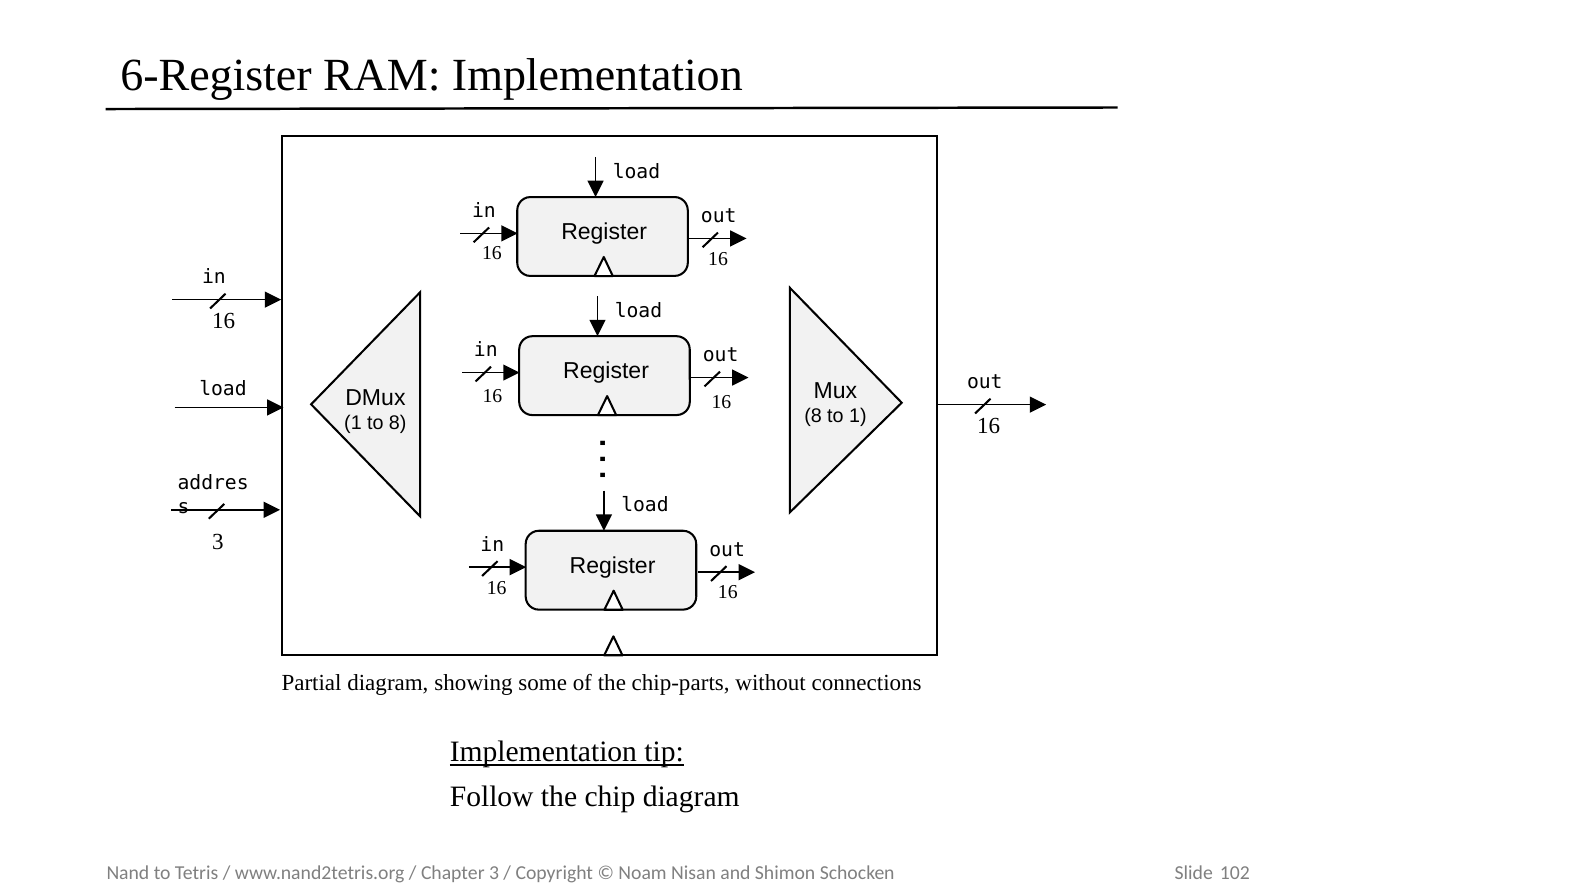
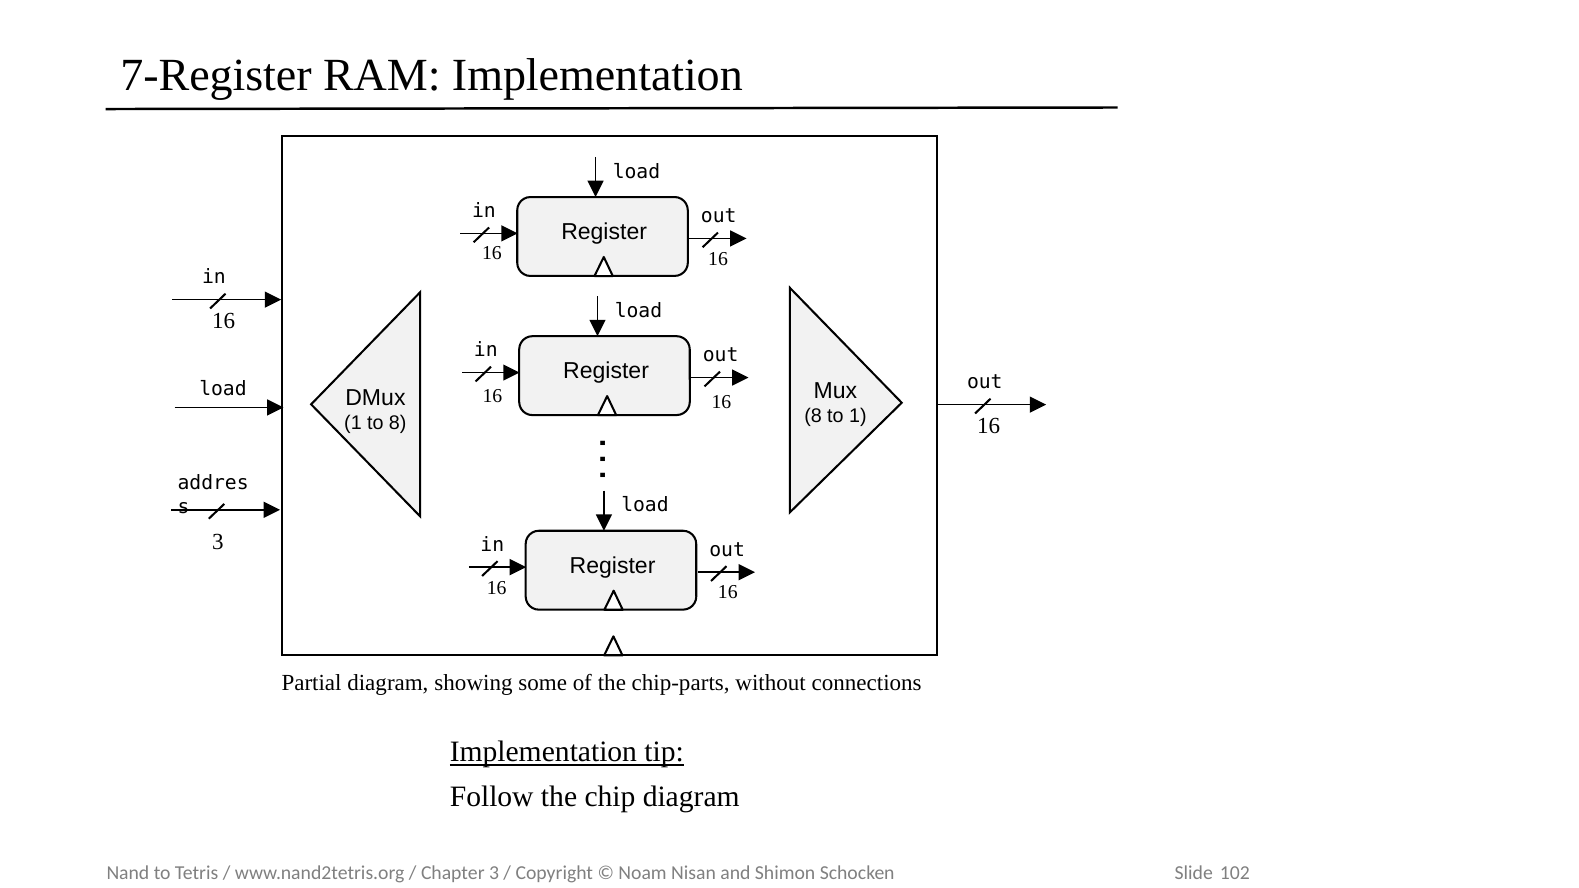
6-Register: 6-Register -> 7-Register
